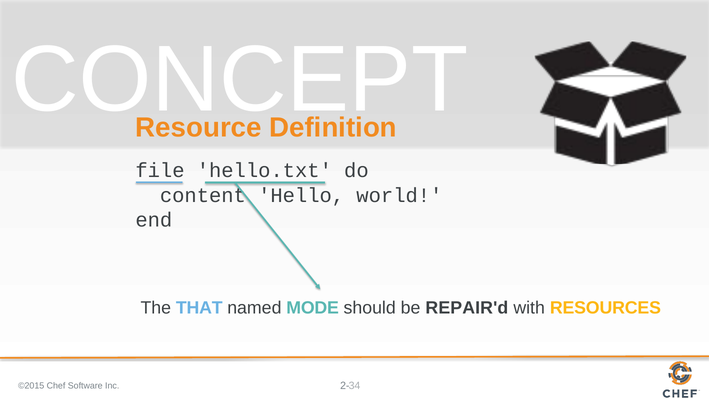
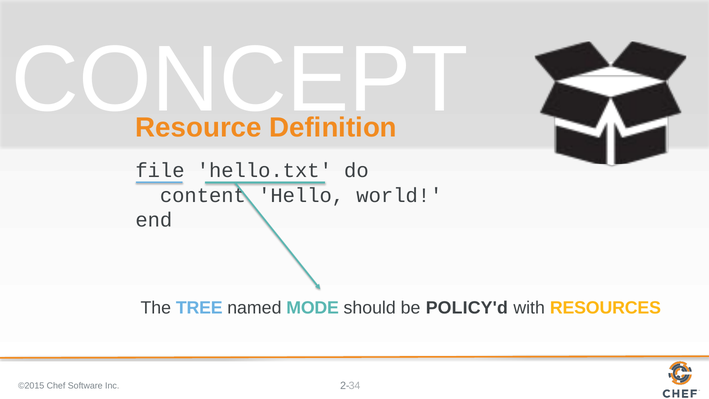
THAT: THAT -> TREE
REPAIR'd: REPAIR'd -> POLICY'd
